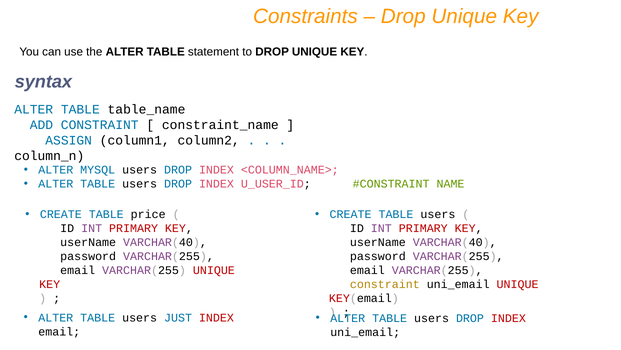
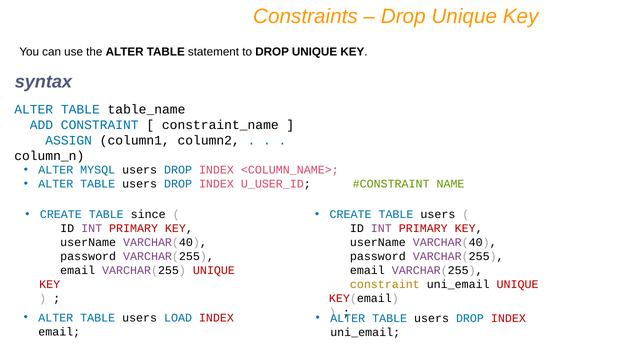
price: price -> since
JUST: JUST -> LOAD
